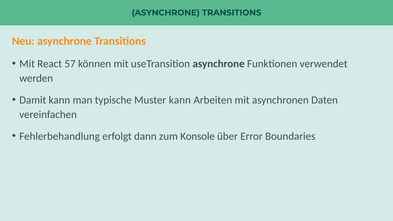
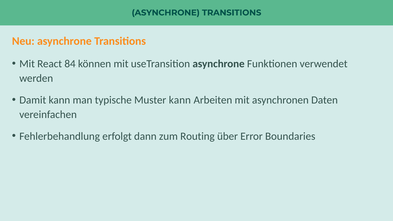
57: 57 -> 84
Konsole: Konsole -> Routing
